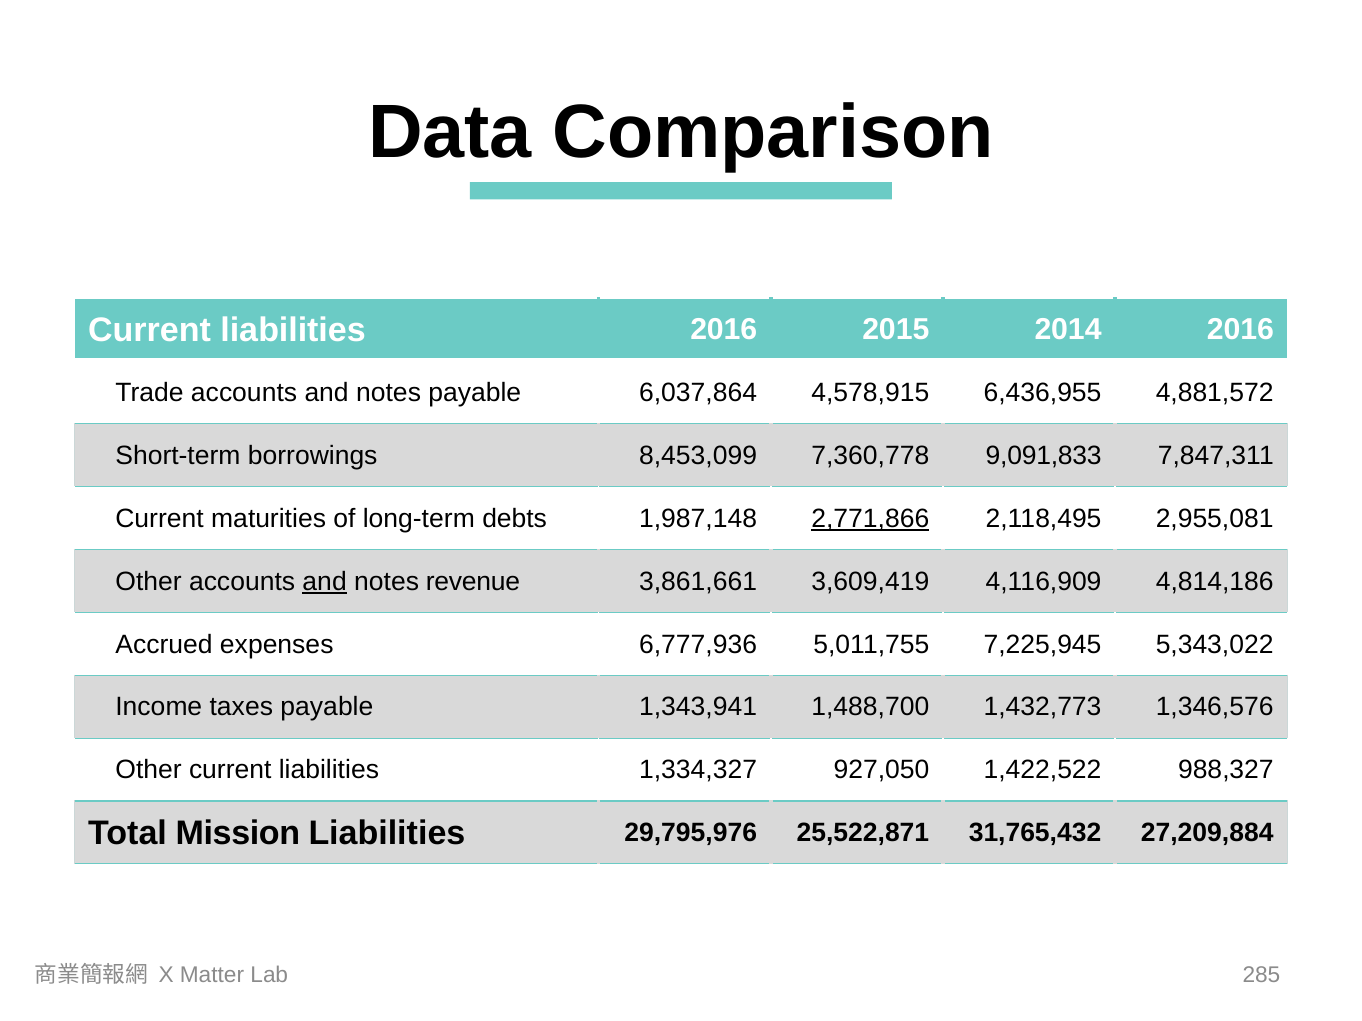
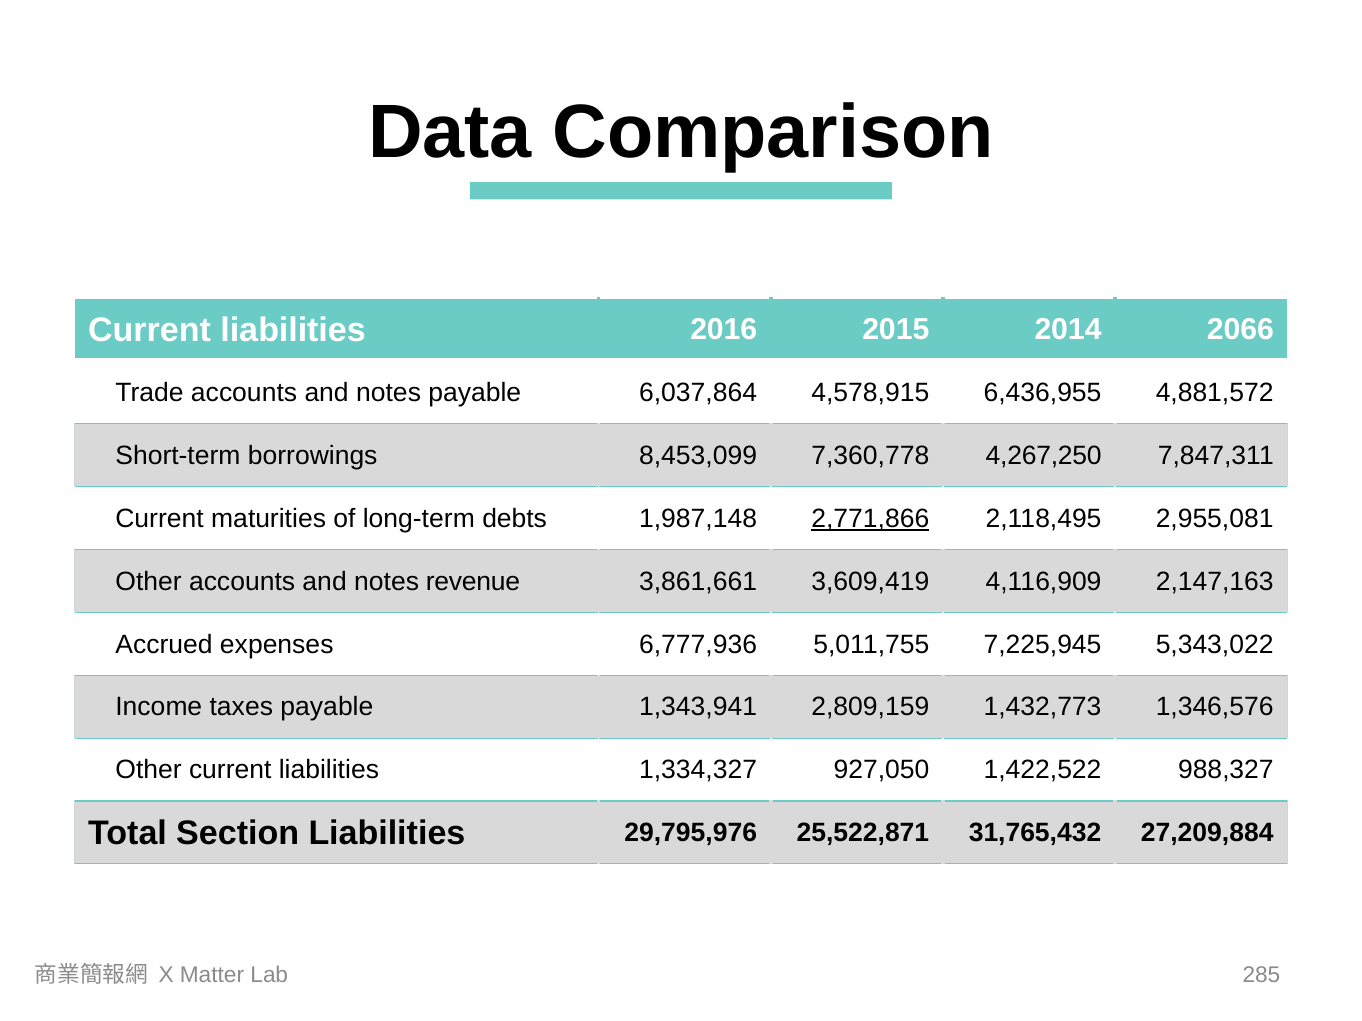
2014 2016: 2016 -> 2066
9,091,833: 9,091,833 -> 4,267,250
and at (325, 582) underline: present -> none
4,814,186: 4,814,186 -> 2,147,163
1,488,700: 1,488,700 -> 2,809,159
Mission: Mission -> Section
